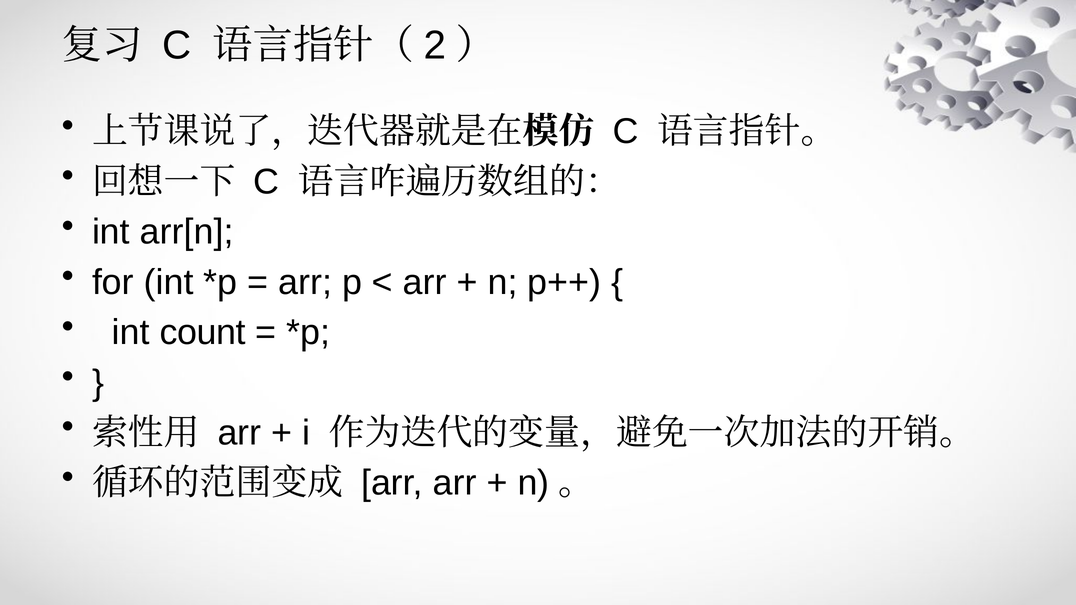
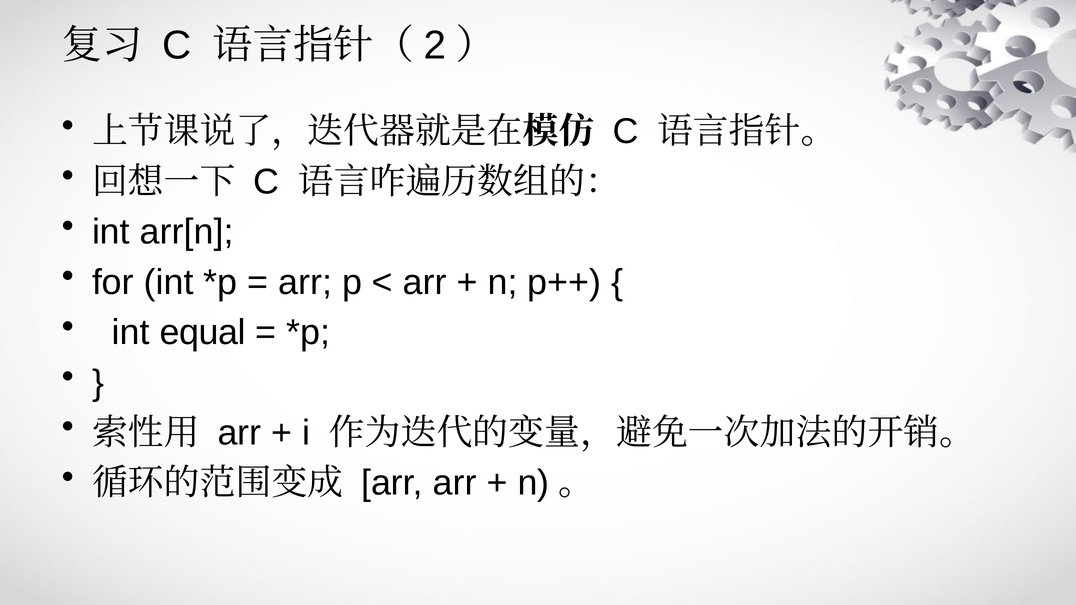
count: count -> equal
